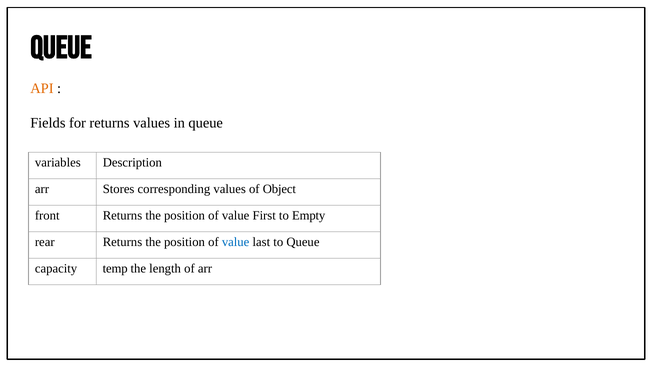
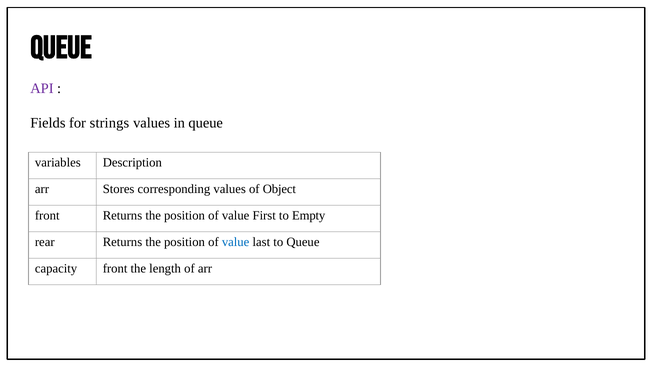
API colour: orange -> purple
for returns: returns -> strings
capacity temp: temp -> front
